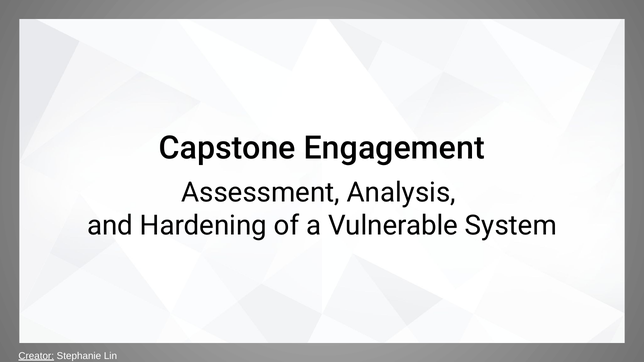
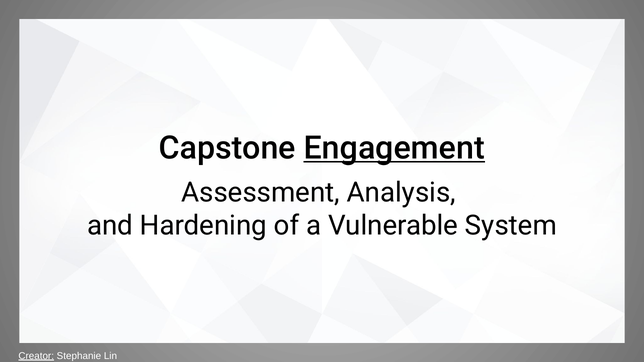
Engagement underline: none -> present
